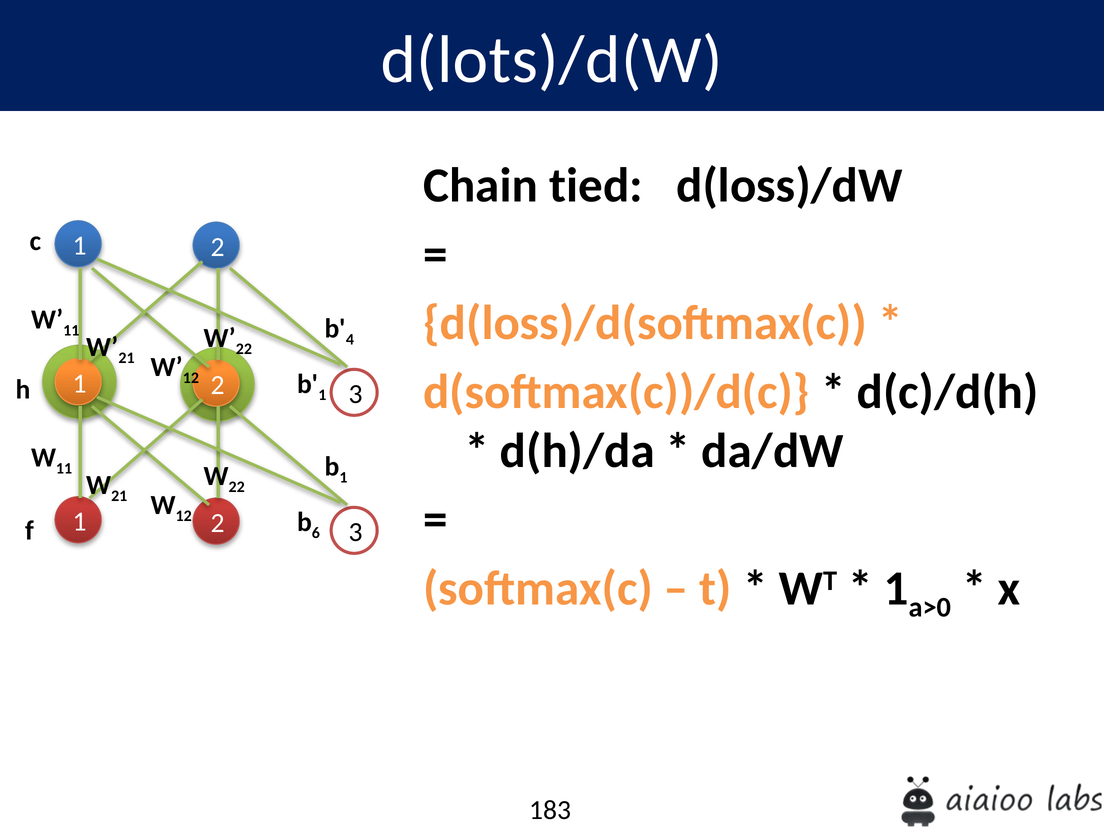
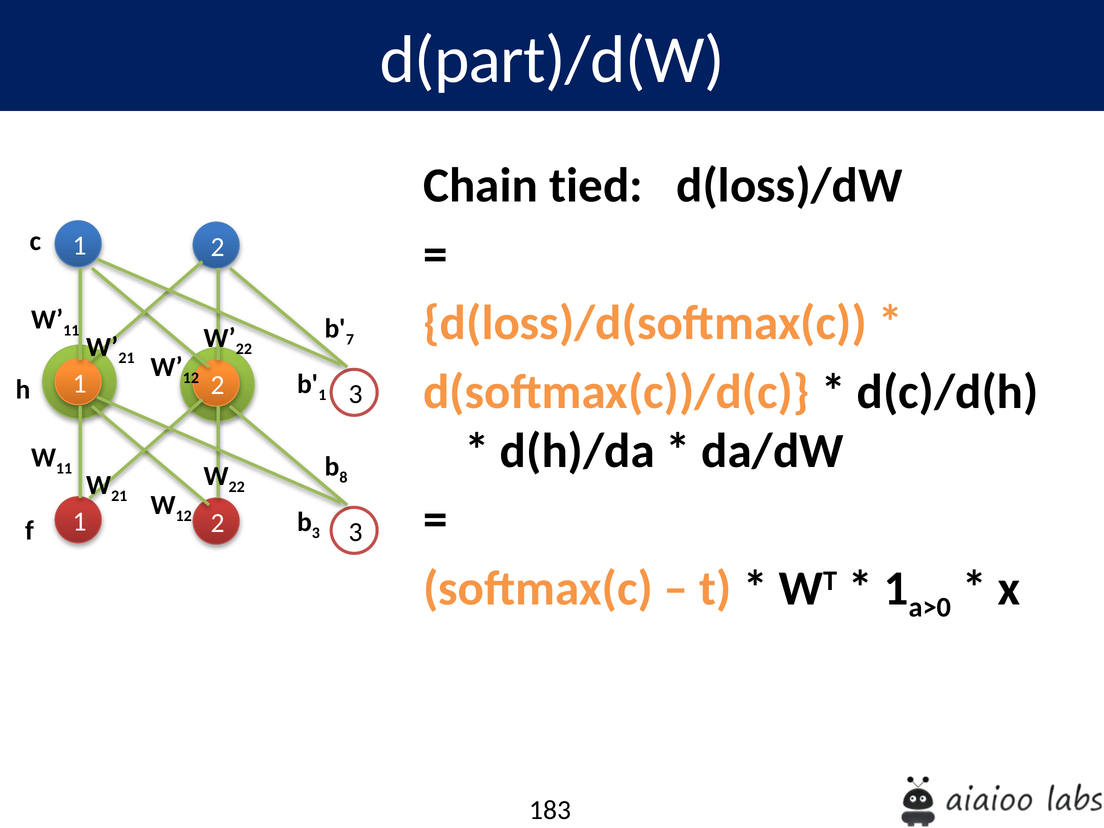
d(lots)/d(W: d(lots)/d(W -> d(part)/d(W
4: 4 -> 7
1 at (343, 478): 1 -> 8
6 at (316, 533): 6 -> 3
